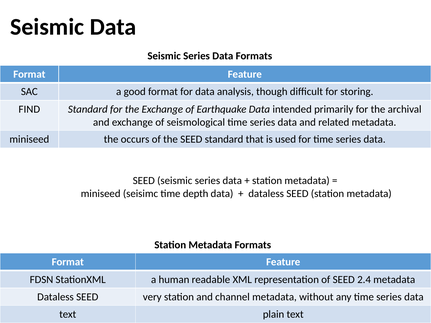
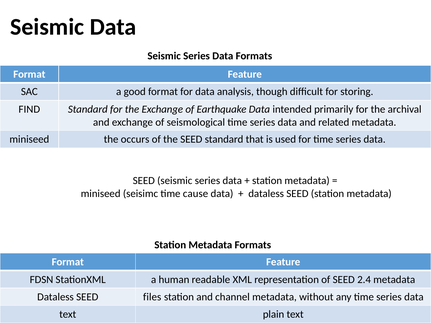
depth: depth -> cause
very: very -> files
